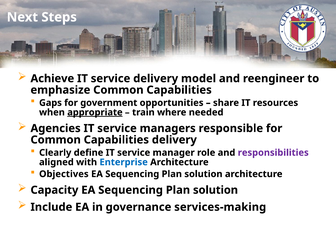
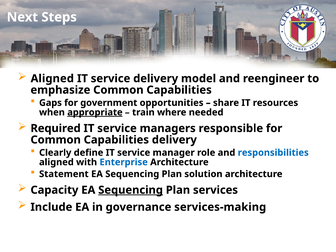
Achieve at (52, 79): Achieve -> Aligned
Agencies: Agencies -> Required
responsibilities colour: purple -> blue
Objectives: Objectives -> Statement
Sequencing at (131, 190) underline: none -> present
solution at (216, 190): solution -> services
